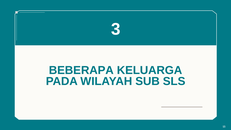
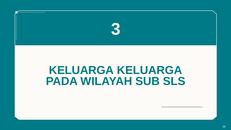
BEBERAPA at (81, 70): BEBERAPA -> KELUARGA
